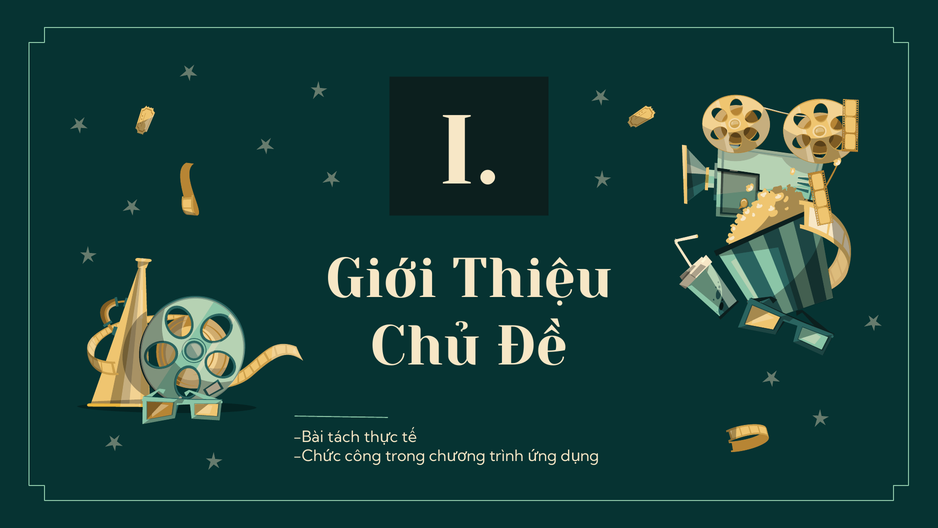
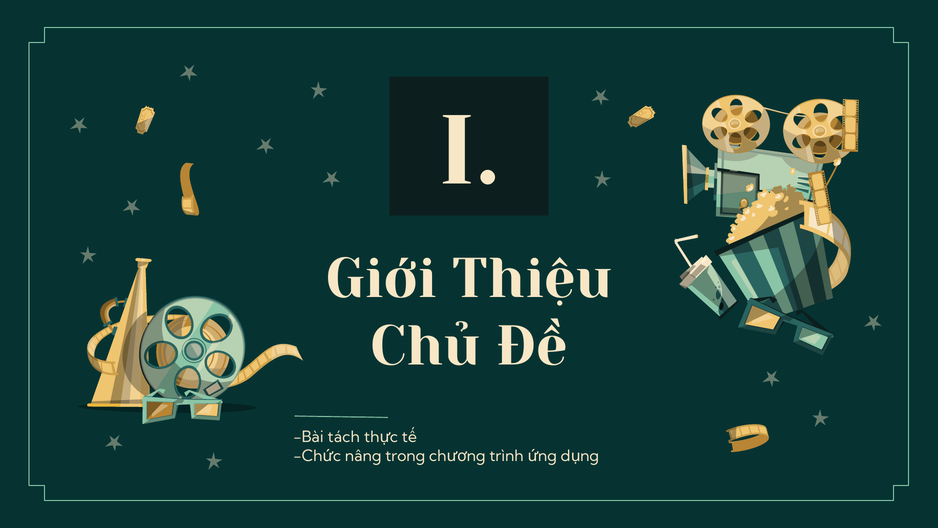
công: công -> nâng
